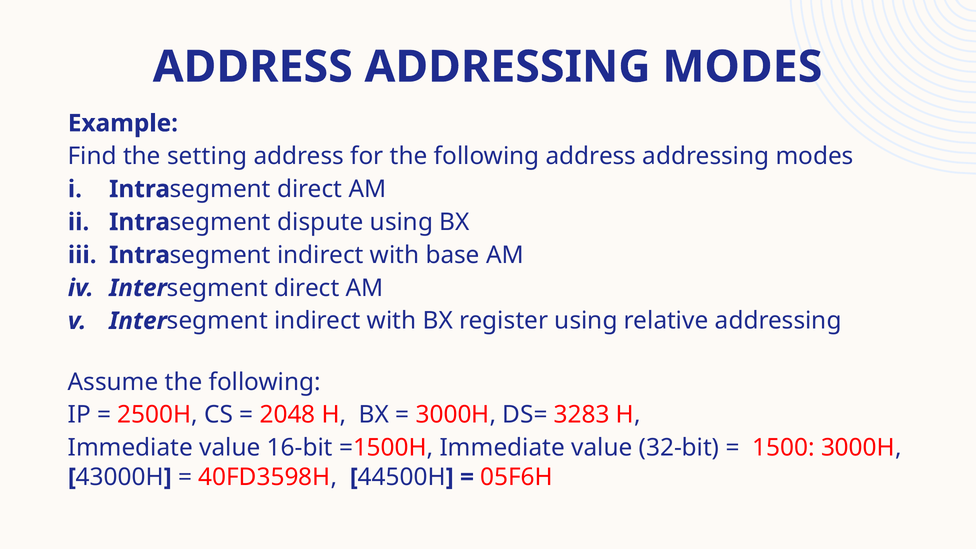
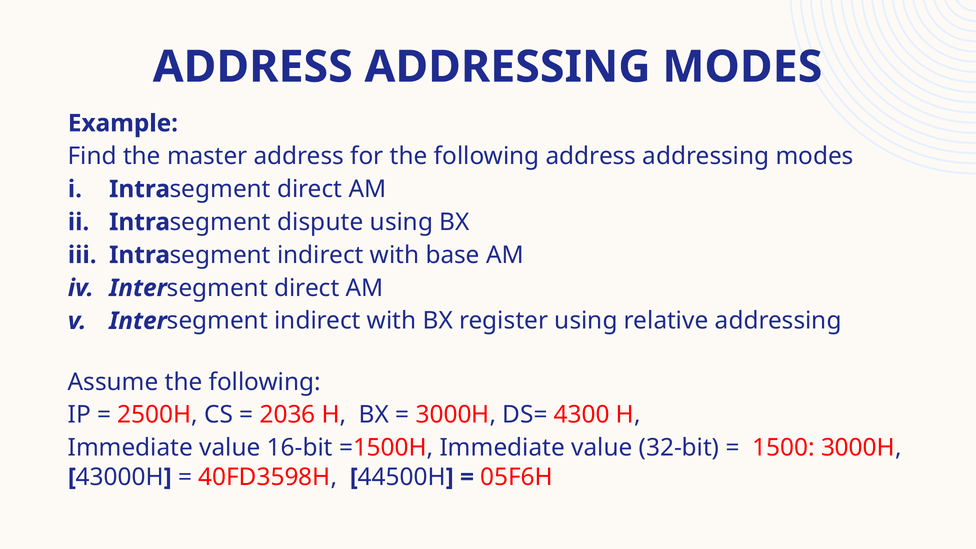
setting: setting -> master
2048: 2048 -> 2036
3283: 3283 -> 4300
